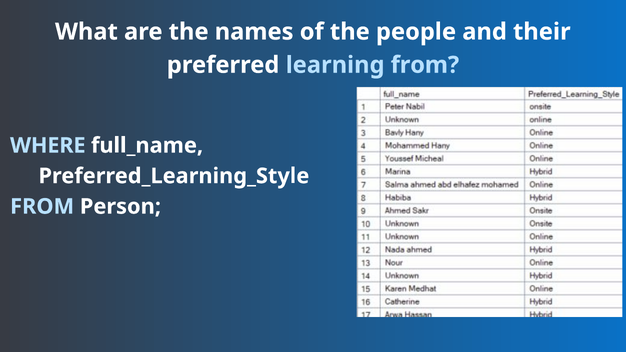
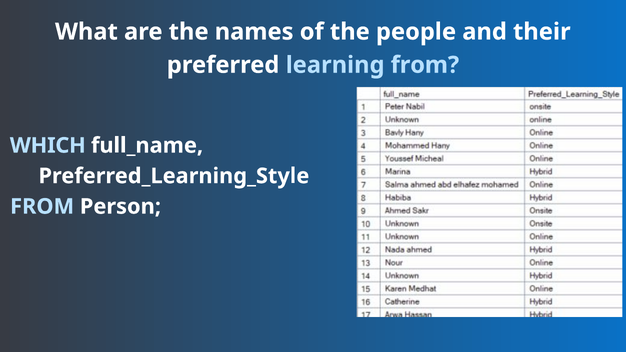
WHERE: WHERE -> WHICH
